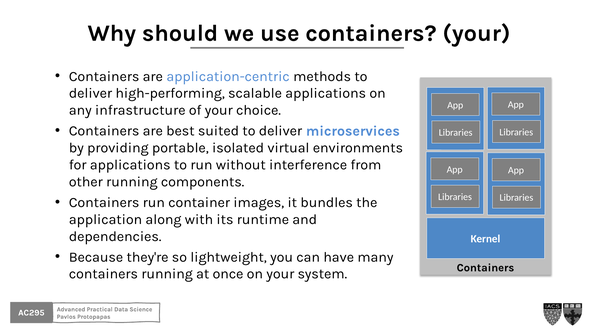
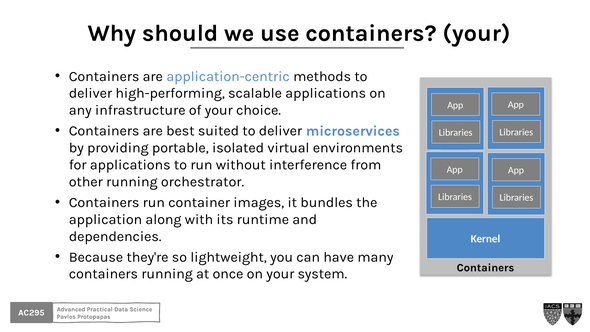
components: components -> orchestrator
